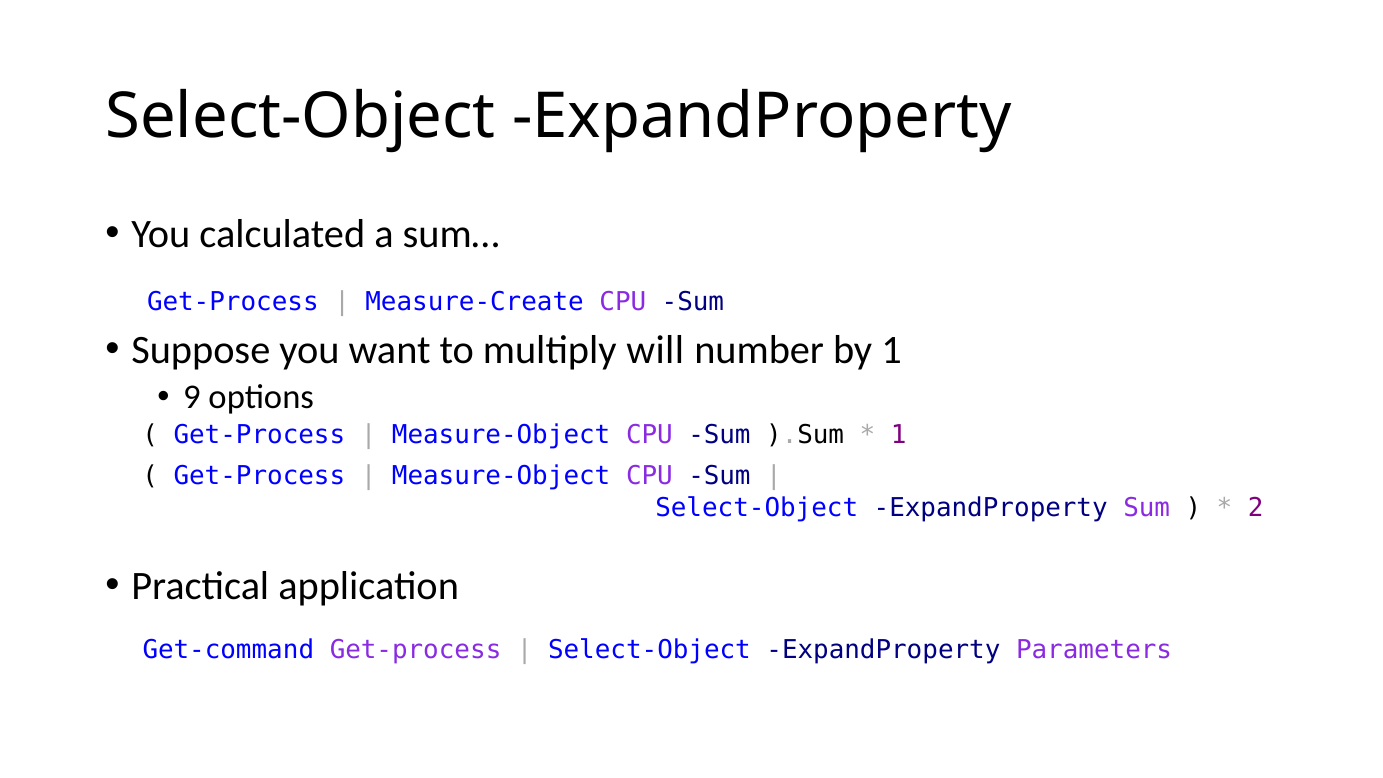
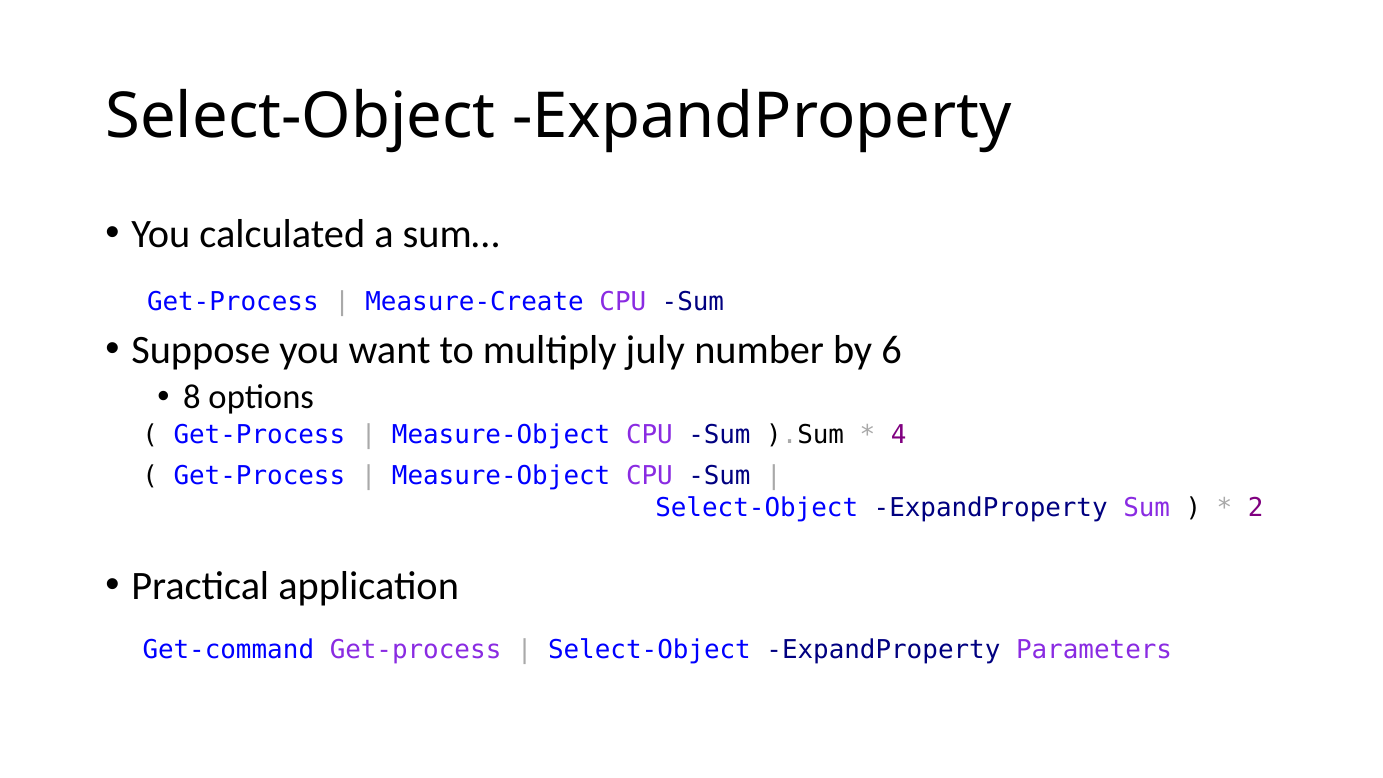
will: will -> july
by 1: 1 -> 6
9: 9 -> 8
1 at (899, 434): 1 -> 4
